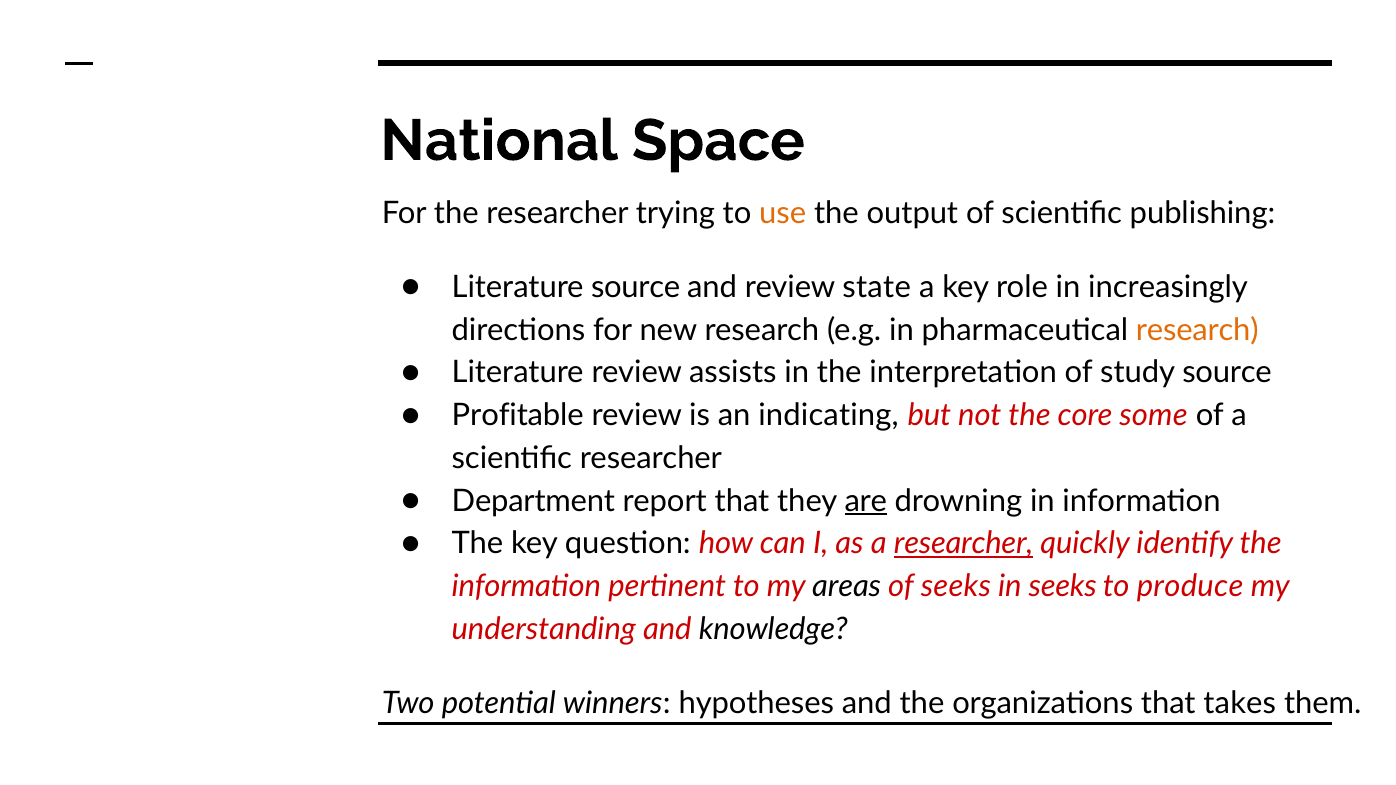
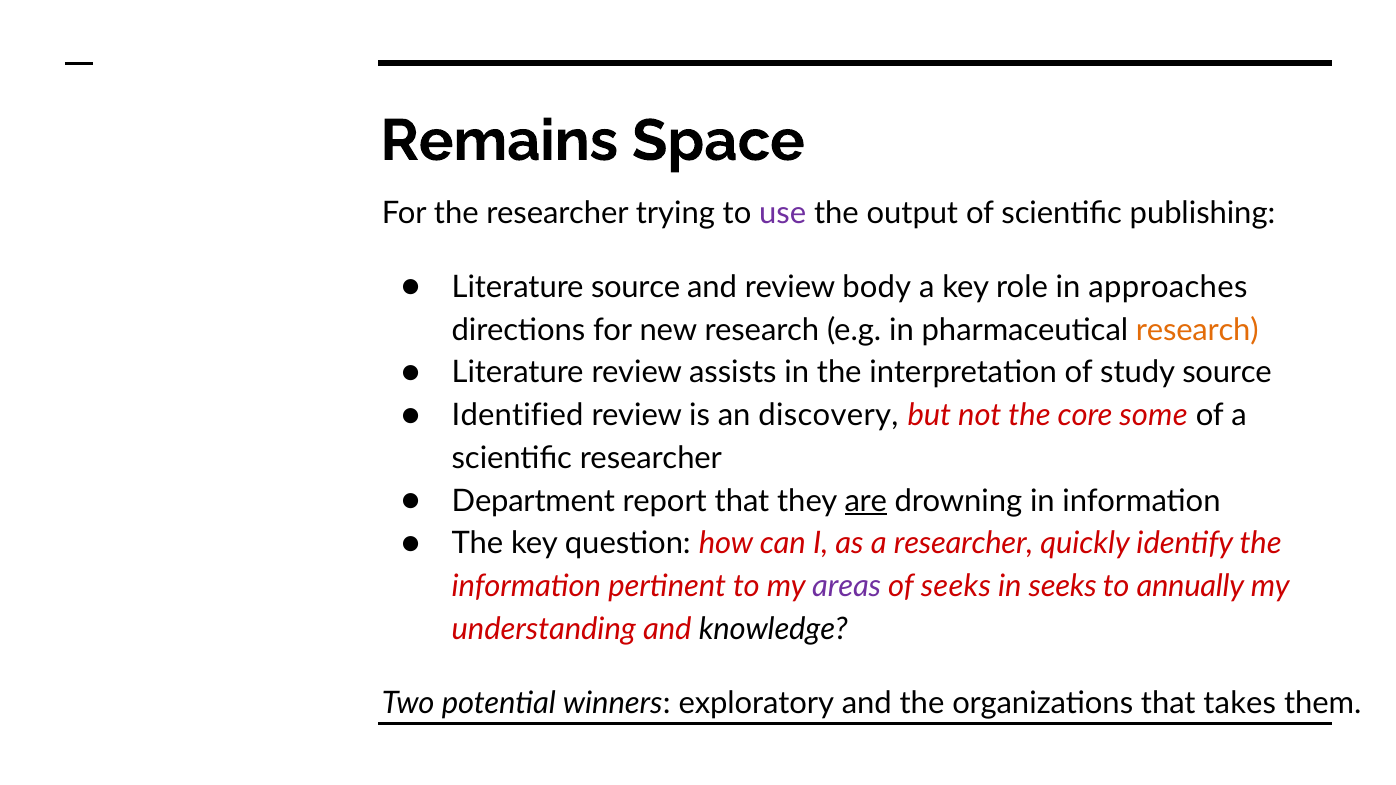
National: National -> Remains
use colour: orange -> purple
state: state -> body
increasingly: increasingly -> approaches
Profitable: Profitable -> Identified
indicating: indicating -> discovery
researcher at (964, 544) underline: present -> none
areas colour: black -> purple
produce: produce -> annually
hypotheses: hypotheses -> exploratory
